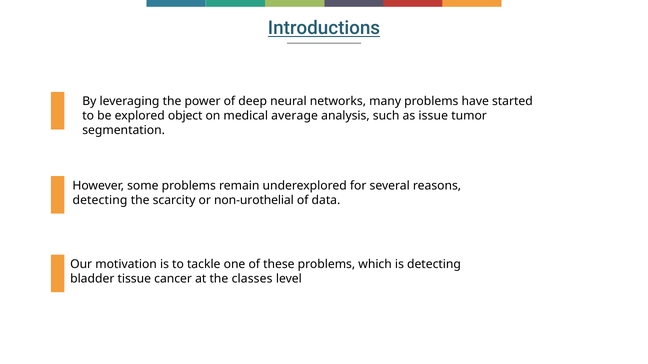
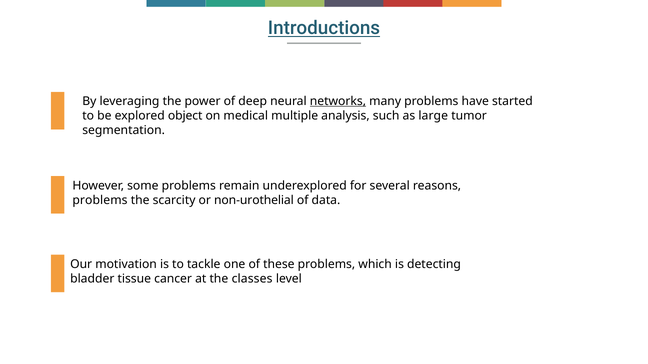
networks underline: none -> present
average: average -> multiple
issue: issue -> large
detecting at (100, 201): detecting -> problems
